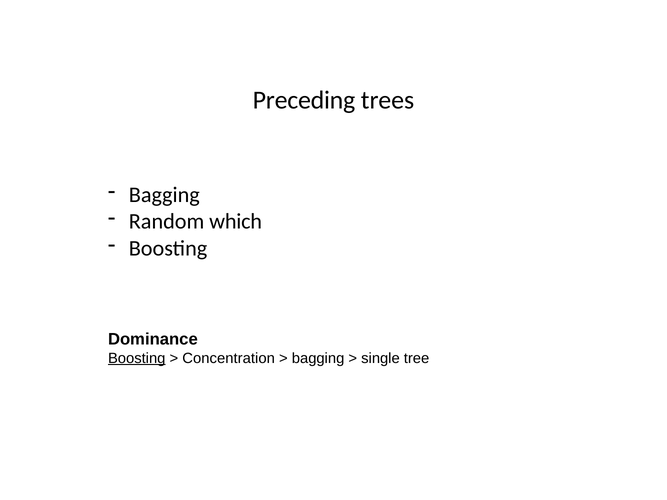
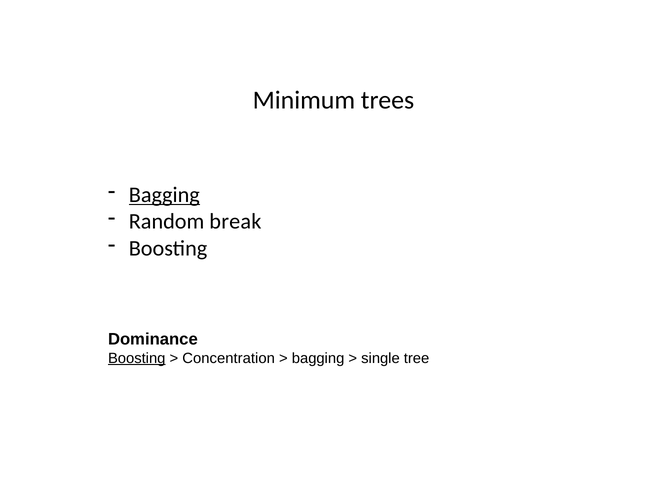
Preceding: Preceding -> Minimum
Bagging at (164, 195) underline: none -> present
which: which -> break
